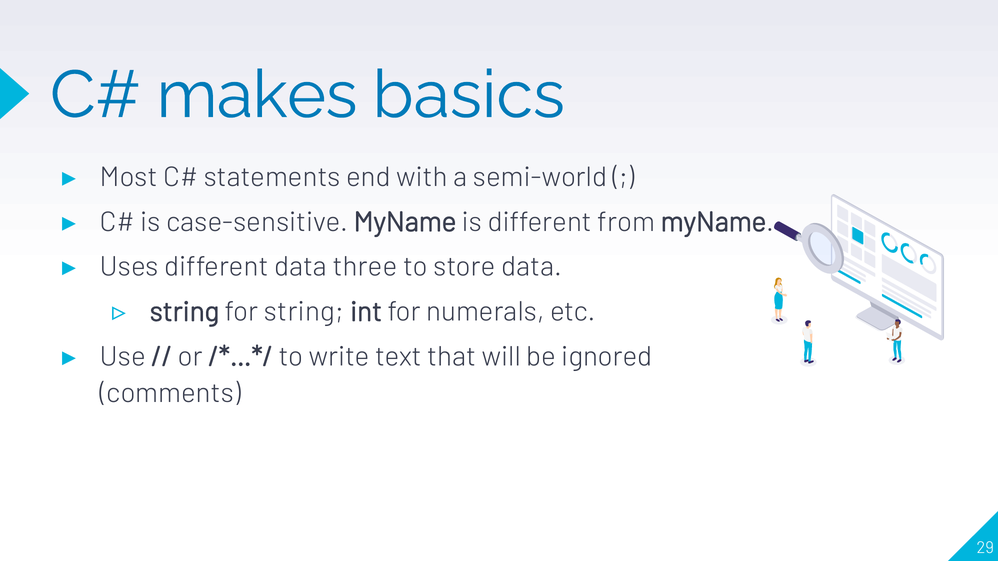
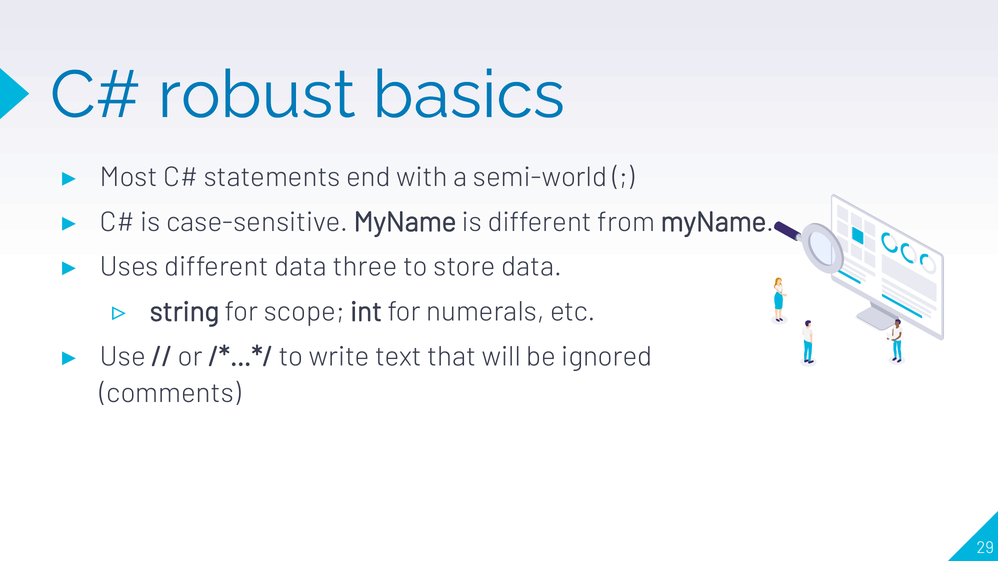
makes: makes -> robust
for string: string -> scope
